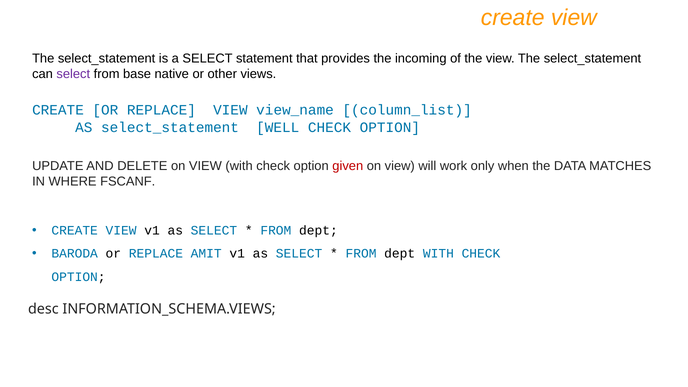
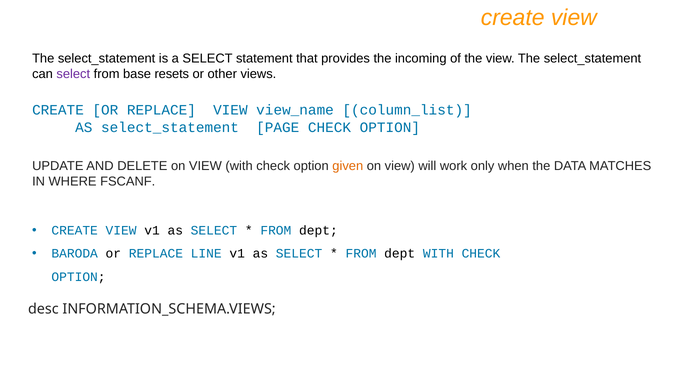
native: native -> resets
WELL: WELL -> PAGE
given colour: red -> orange
AMIT: AMIT -> LINE
